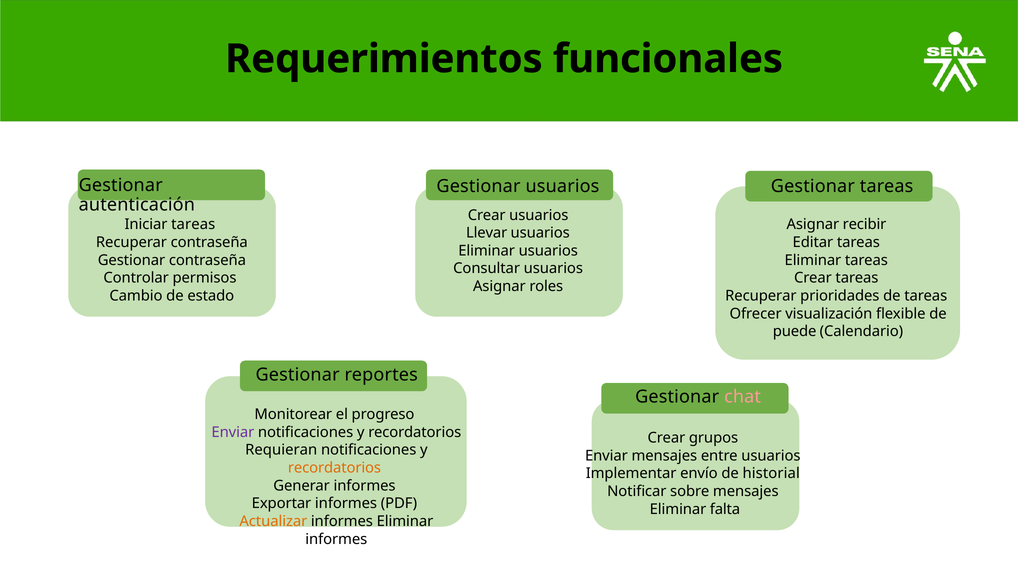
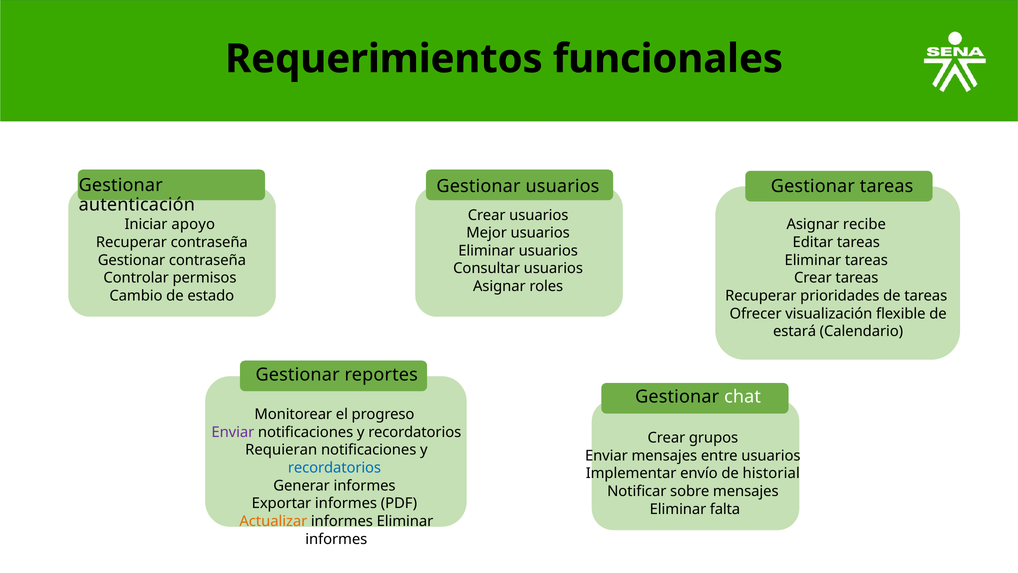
Iniciar tareas: tareas -> apoyo
recibir: recibir -> recibe
Llevar: Llevar -> Mejor
puede: puede -> estará
chat colour: pink -> white
recordatorios at (335, 467) colour: orange -> blue
